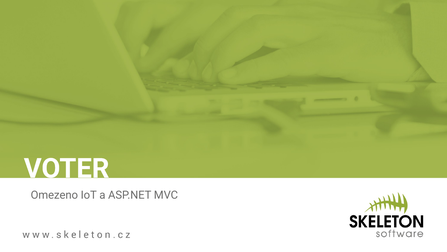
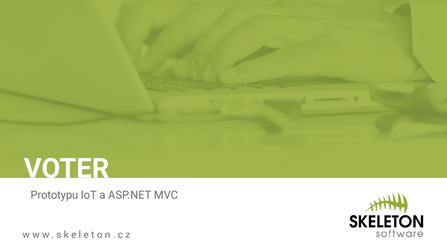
Omezeno: Omezeno -> Prototypu
